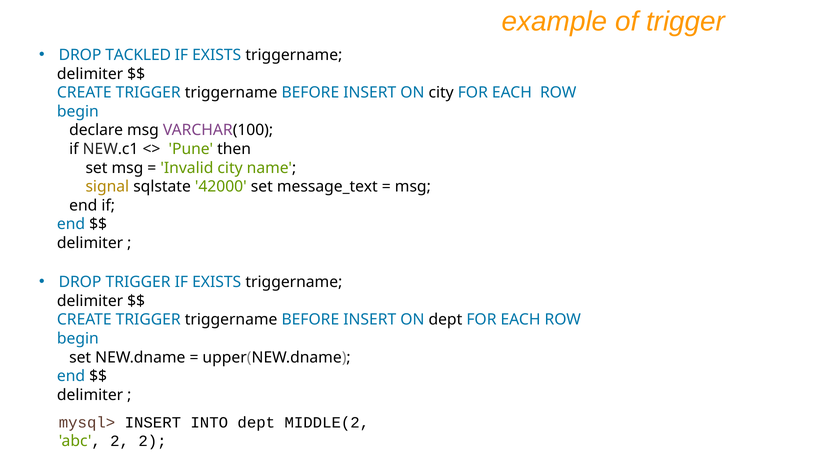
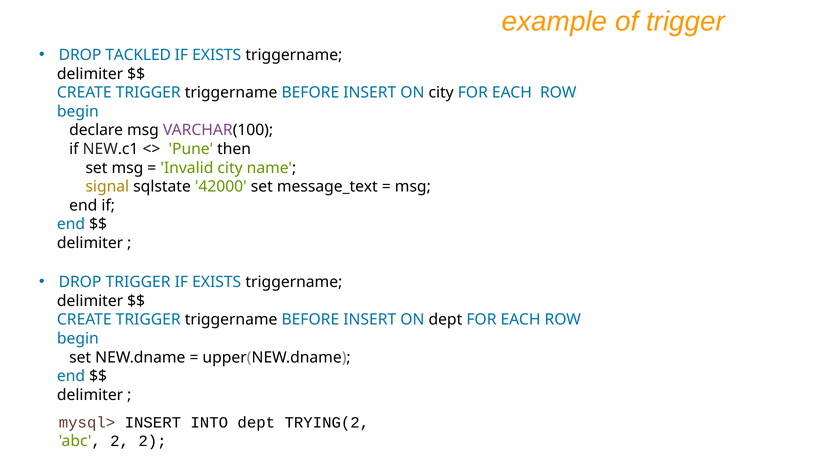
MIDDLE(2: MIDDLE(2 -> TRYING(2
